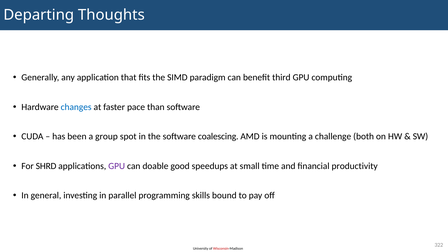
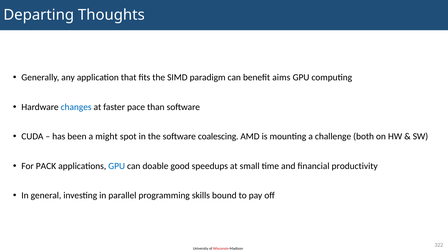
third: third -> aims
group: group -> might
SHRD: SHRD -> PACK
GPU at (117, 166) colour: purple -> blue
